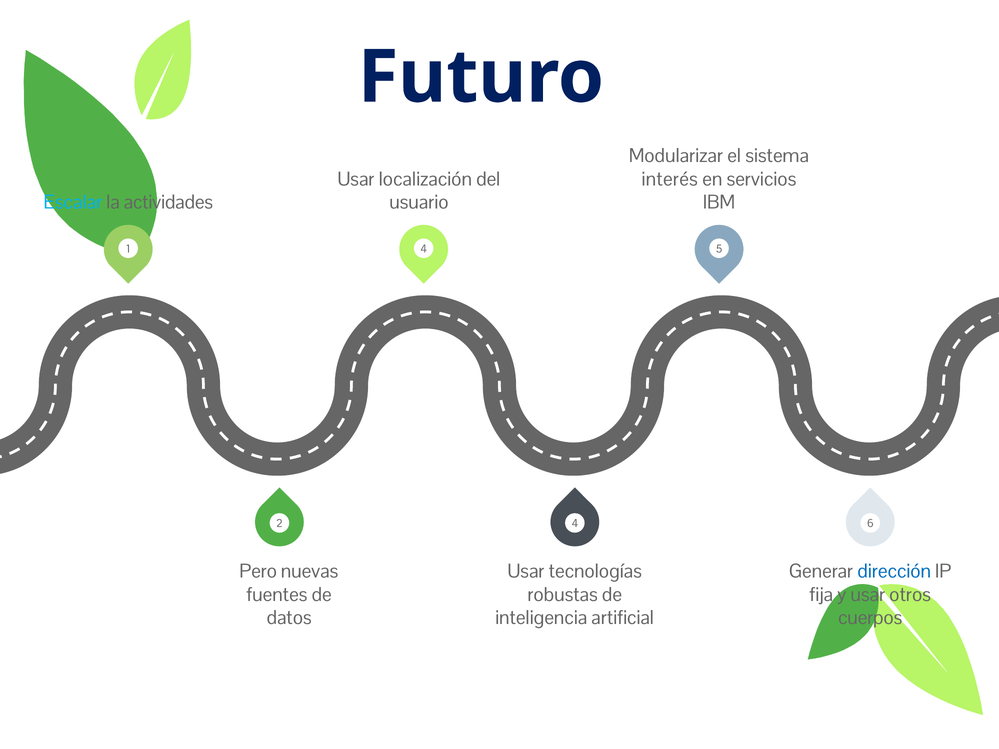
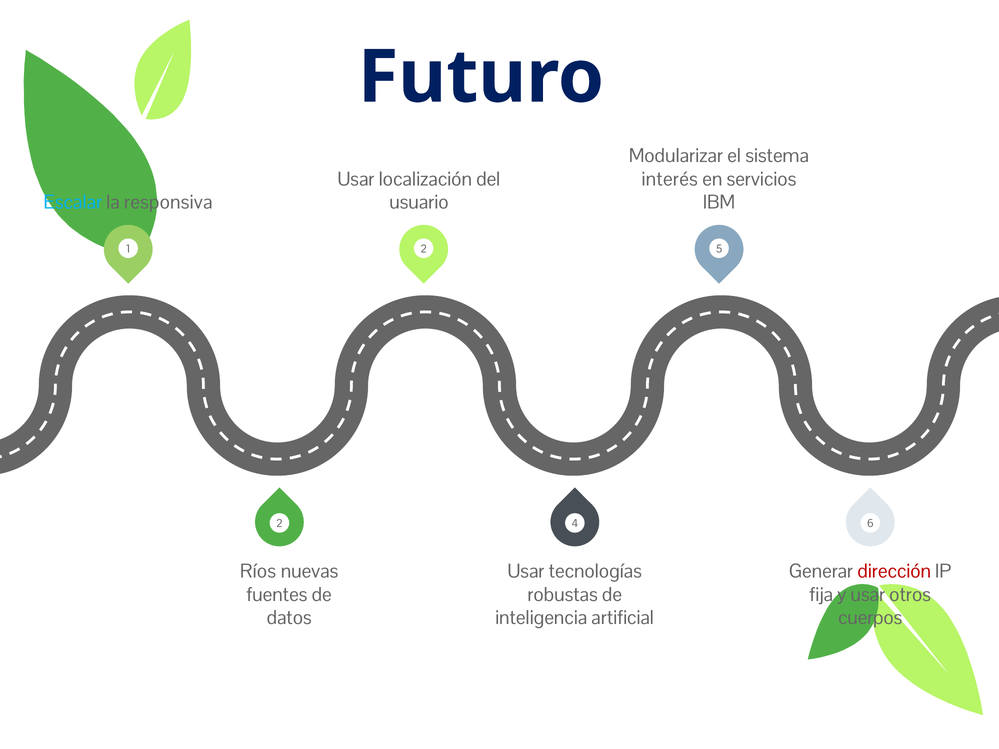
actividades: actividades -> responsiva
1 4: 4 -> 2
Pero: Pero -> Ríos
dirección colour: blue -> red
